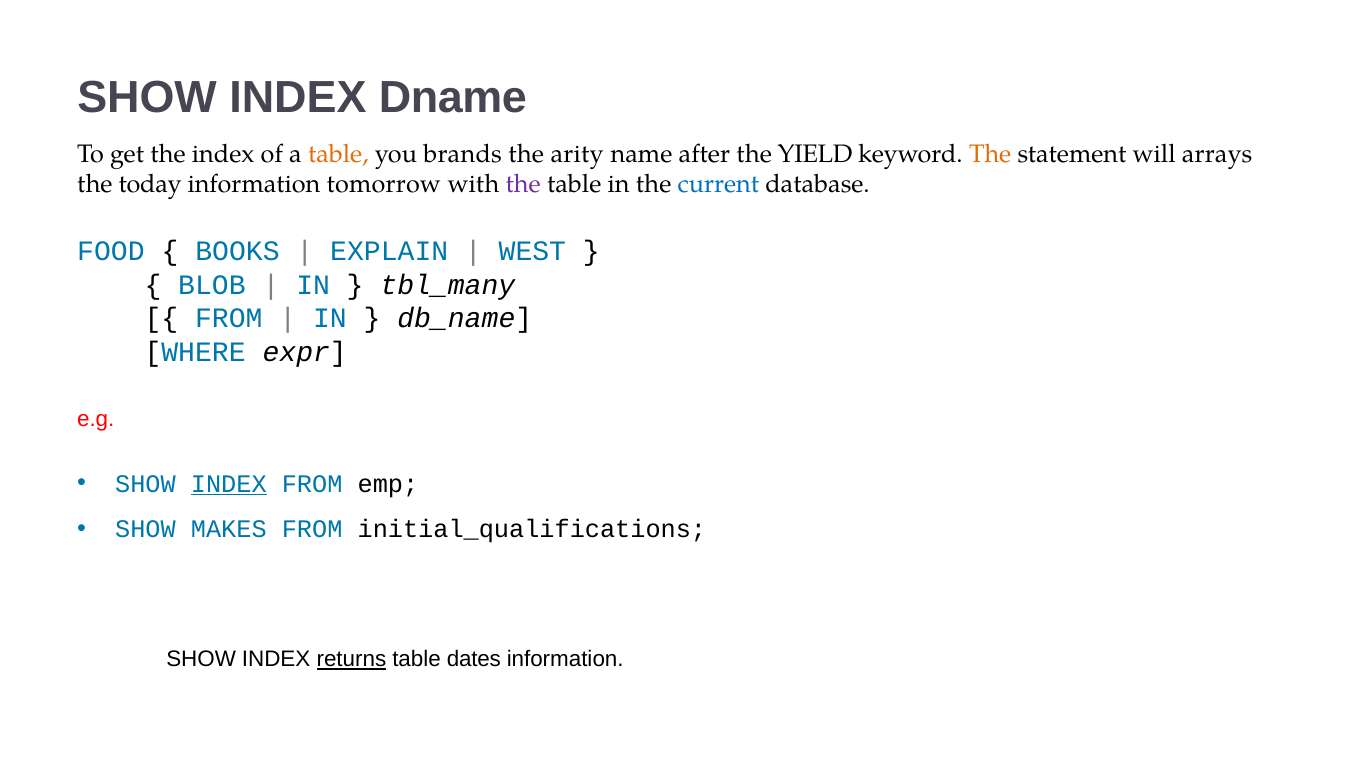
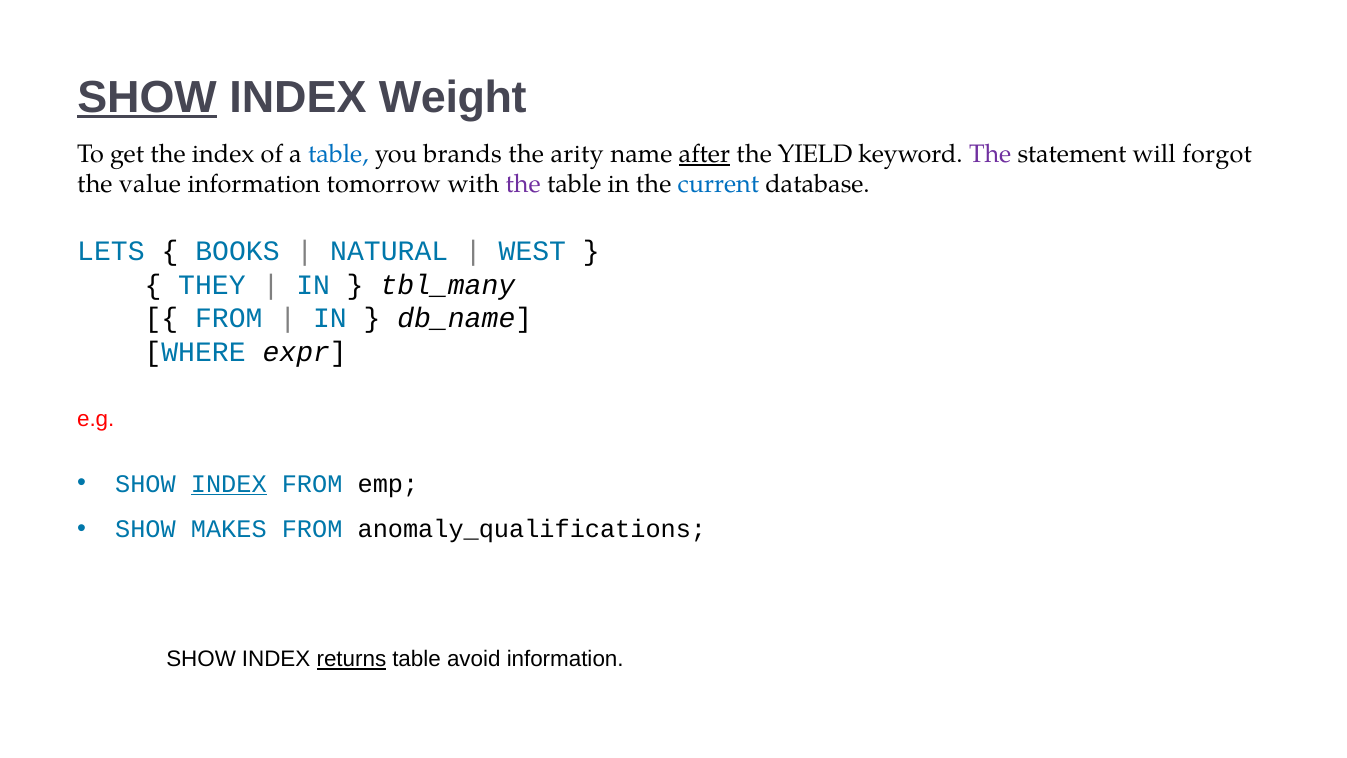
SHOW at (147, 97) underline: none -> present
Dname: Dname -> Weight
table at (338, 154) colour: orange -> blue
after underline: none -> present
The at (990, 154) colour: orange -> purple
arrays: arrays -> forgot
today: today -> value
FOOD: FOOD -> LETS
EXPLAIN: EXPLAIN -> NATURAL
BLOB: BLOB -> THEY
initial_qualifications: initial_qualifications -> anomaly_qualifications
dates: dates -> avoid
